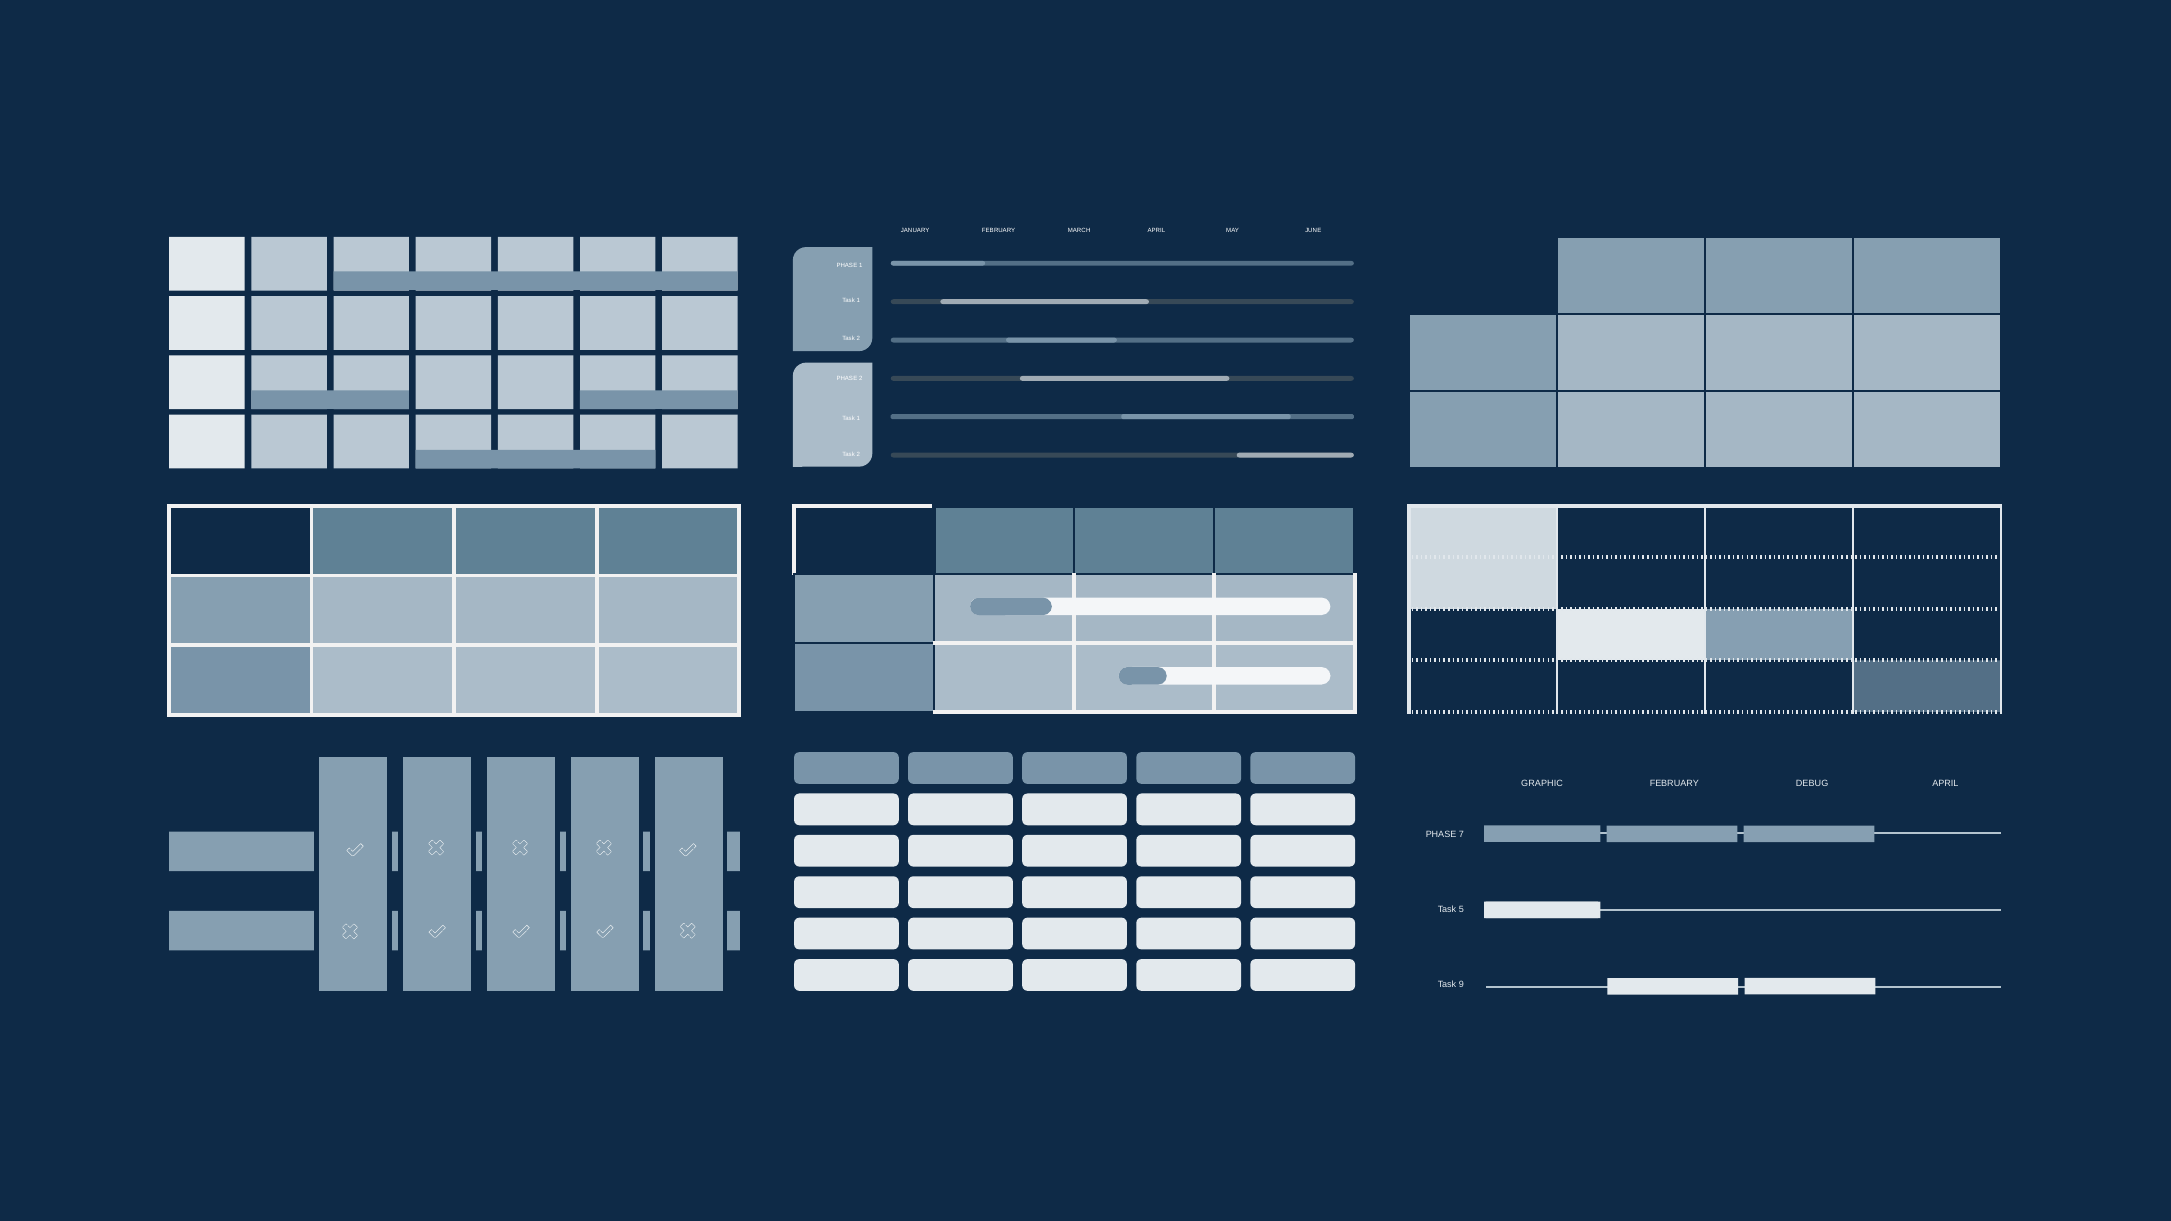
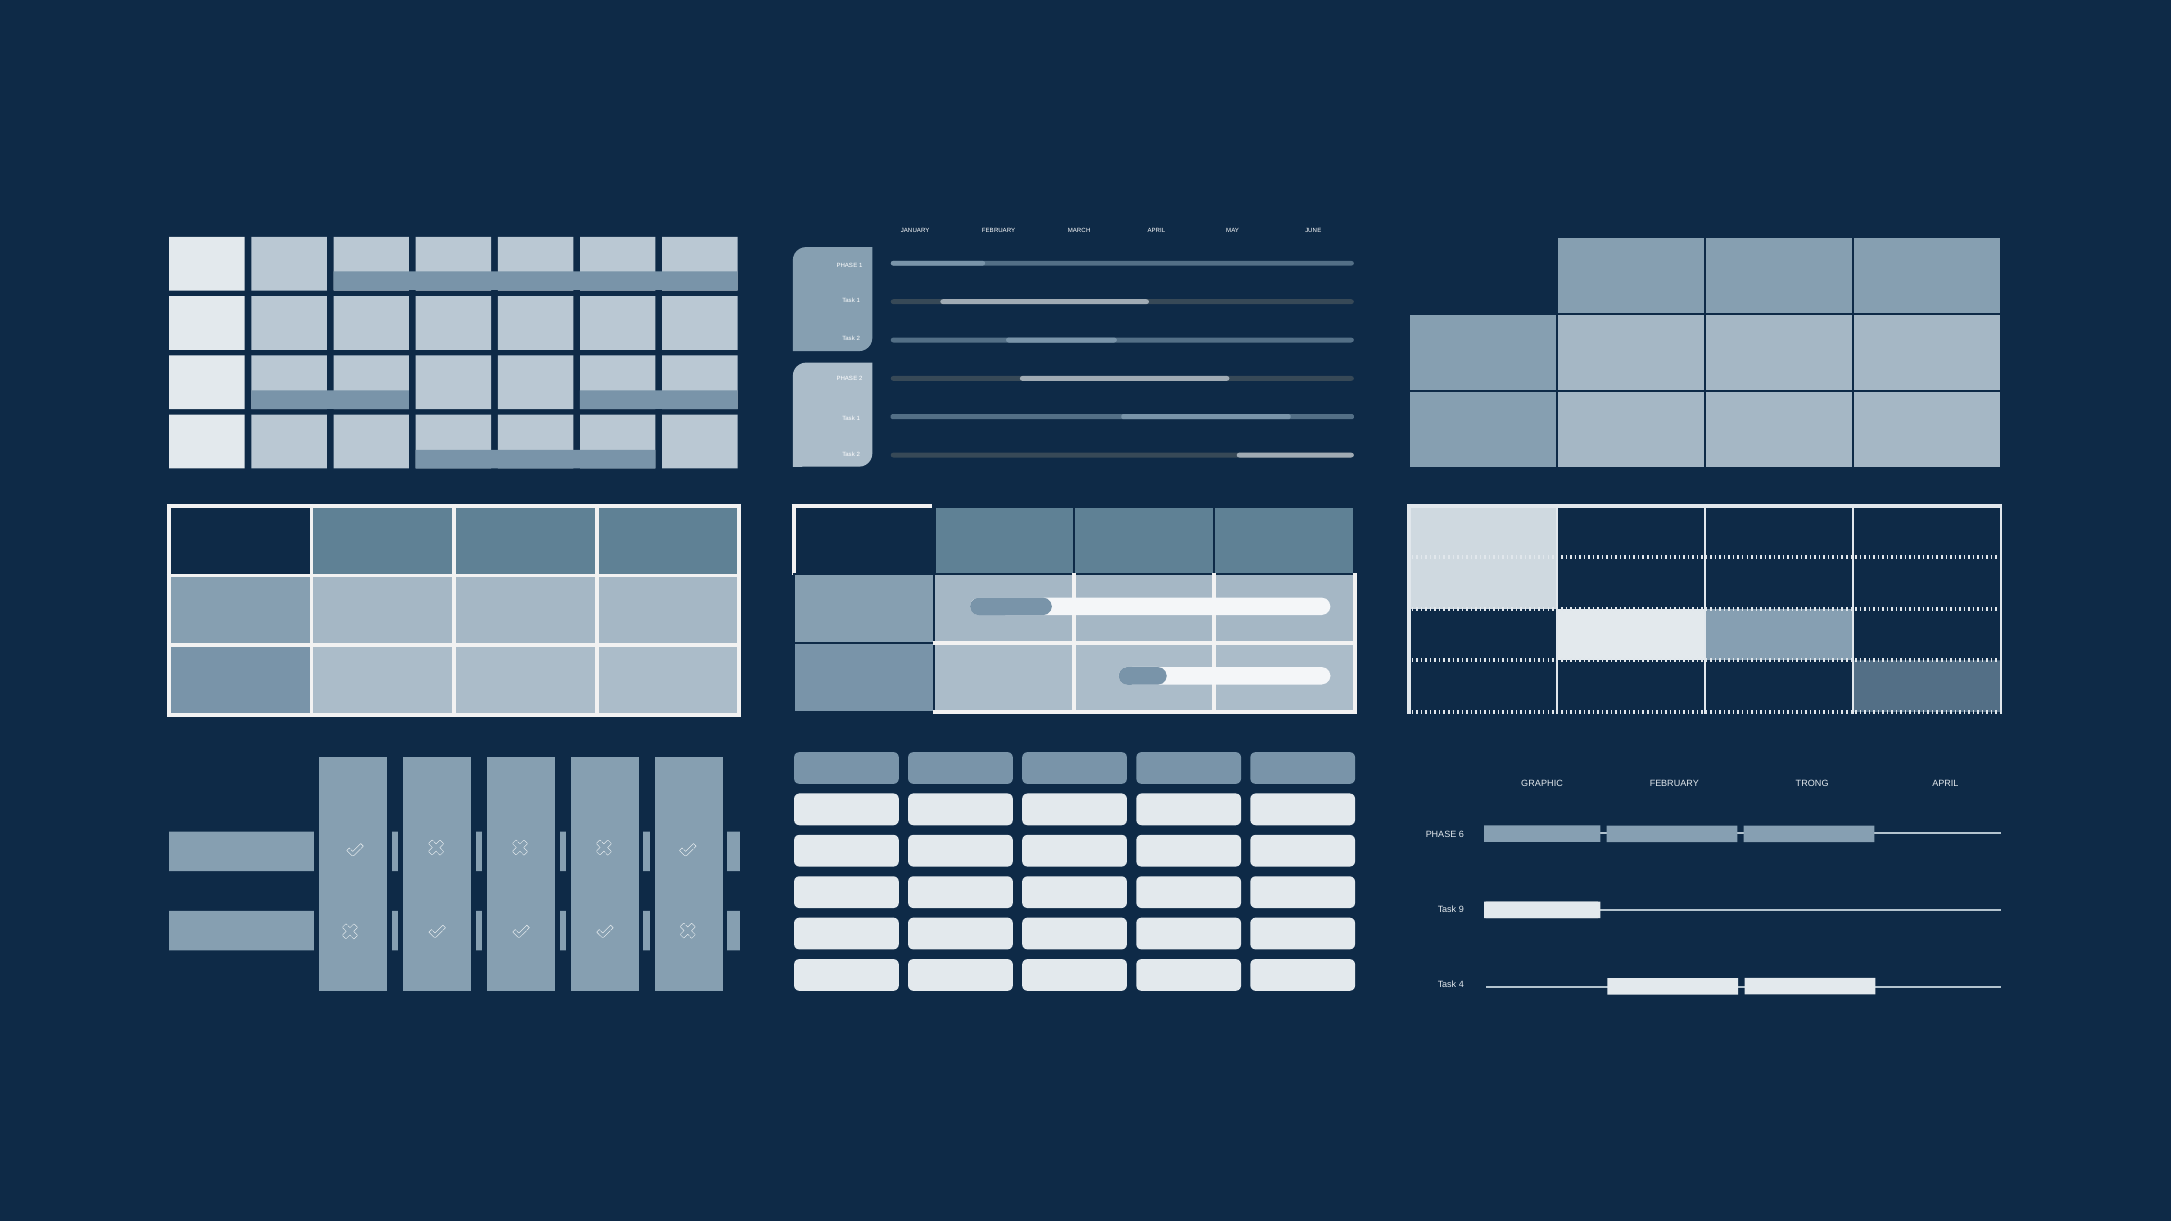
DEBUG: DEBUG -> TRONG
7: 7 -> 6
5: 5 -> 9
9: 9 -> 4
